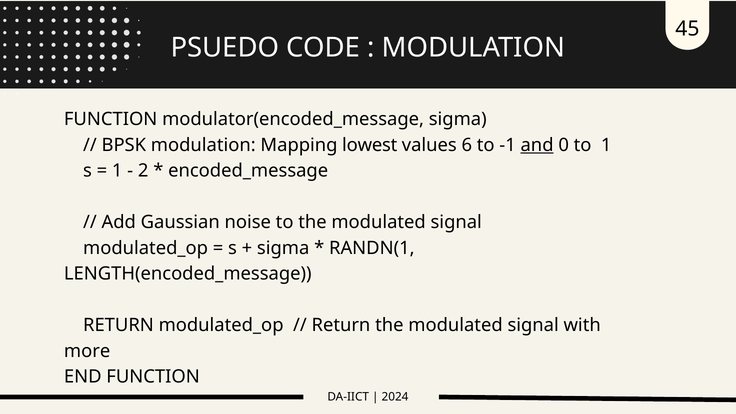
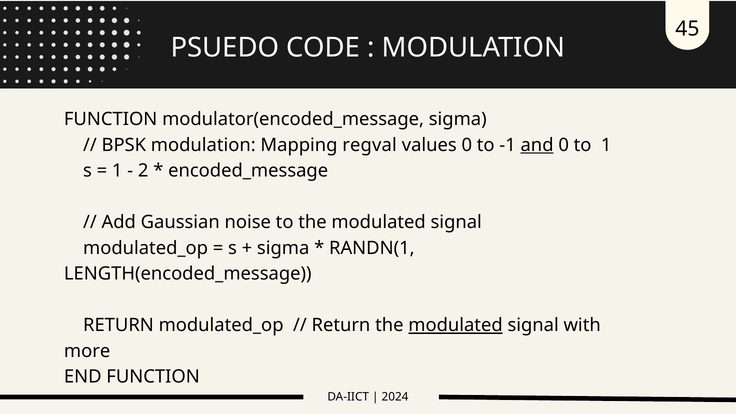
lowest: lowest -> regval
values 6: 6 -> 0
modulated at (456, 325) underline: none -> present
